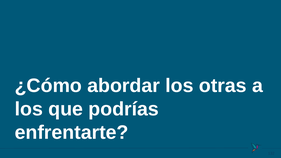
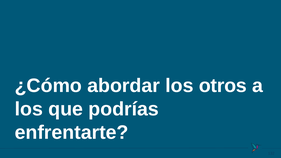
otras: otras -> otros
